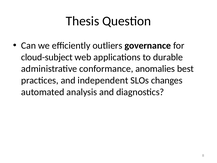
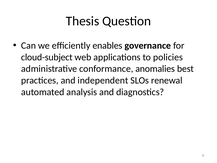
outliers: outliers -> enables
durable: durable -> policies
changes: changes -> renewal
